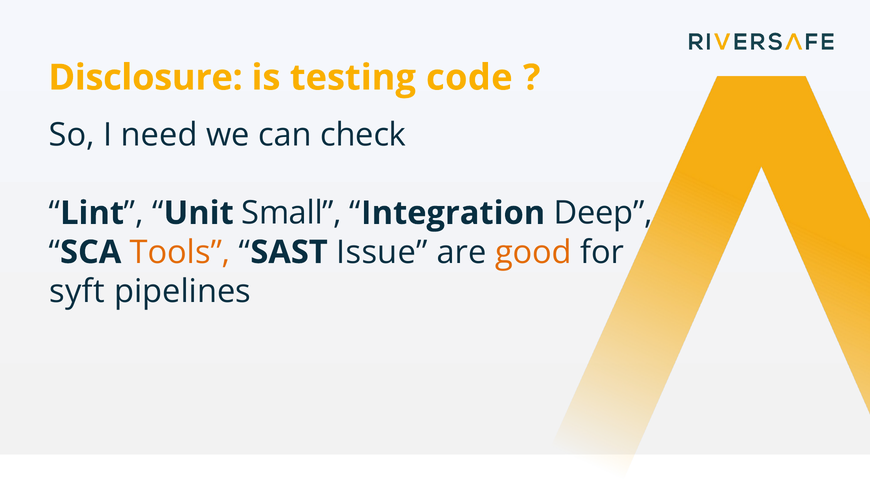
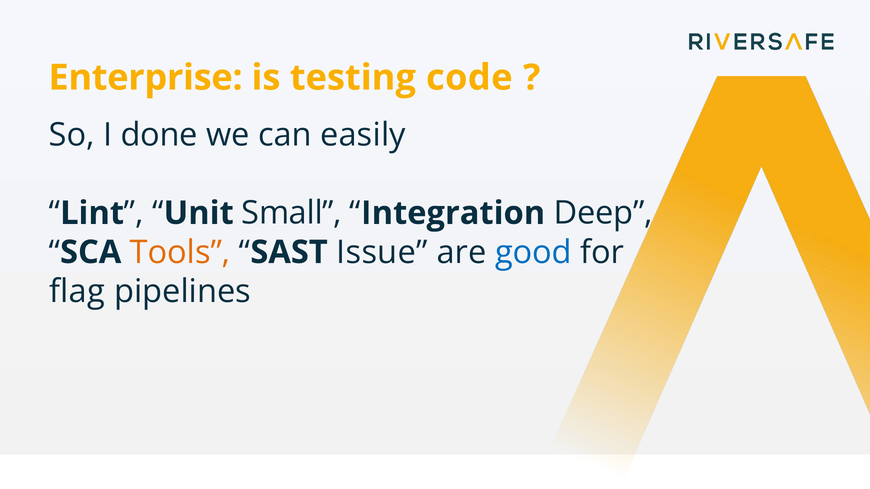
Disclosure: Disclosure -> Enterprise
need: need -> done
check: check -> easily
good colour: orange -> blue
syft: syft -> flag
